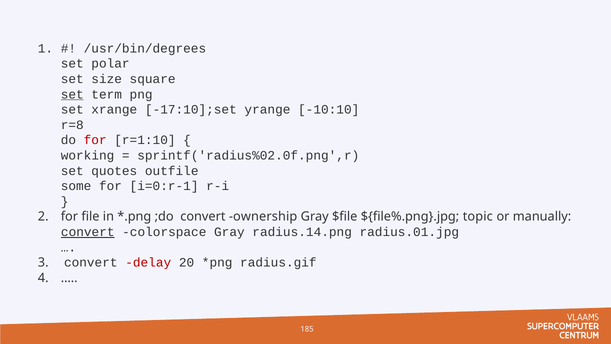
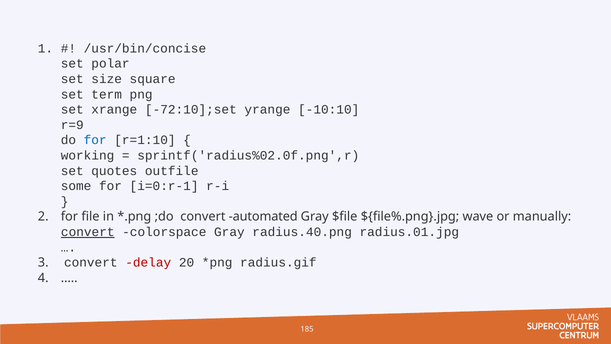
/usr/bin/degrees: /usr/bin/degrees -> /usr/bin/concise
set at (72, 94) underline: present -> none
-17:10];set: -17:10];set -> -72:10];set
r=8: r=8 -> r=9
for at (95, 140) colour: red -> blue
ownership: ownership -> automated
topic: topic -> wave
radius.14.png: radius.14.png -> radius.40.png
